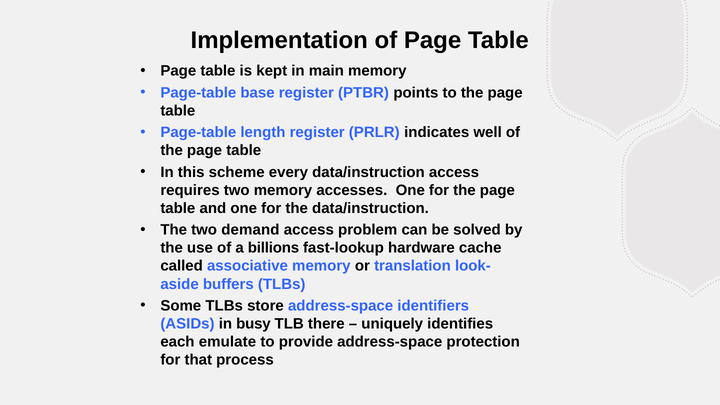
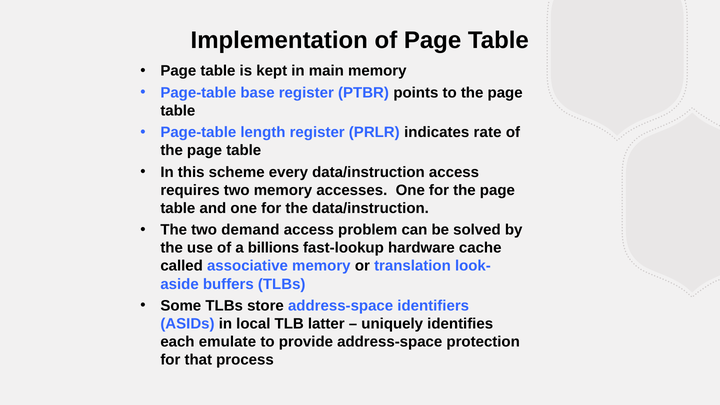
well: well -> rate
busy: busy -> local
there: there -> latter
